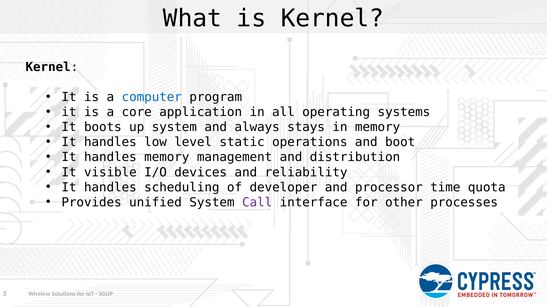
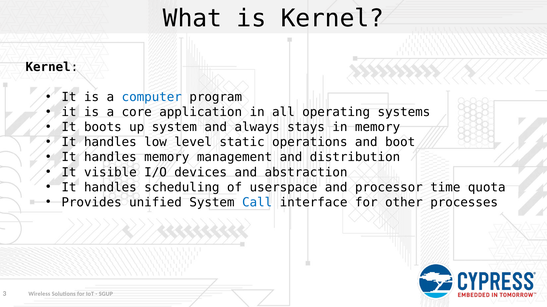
reliability: reliability -> abstraction
developer: developer -> userspace
Call colour: purple -> blue
